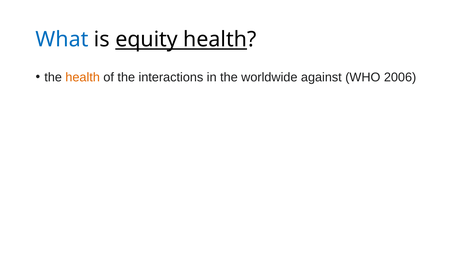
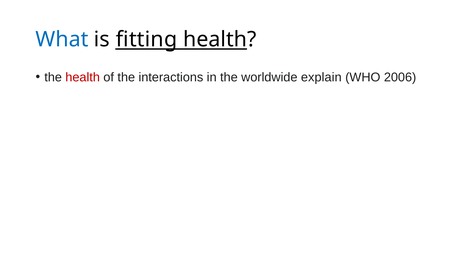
is equity: equity -> fitting
health at (83, 77) colour: orange -> red
worldwide against: against -> explain
